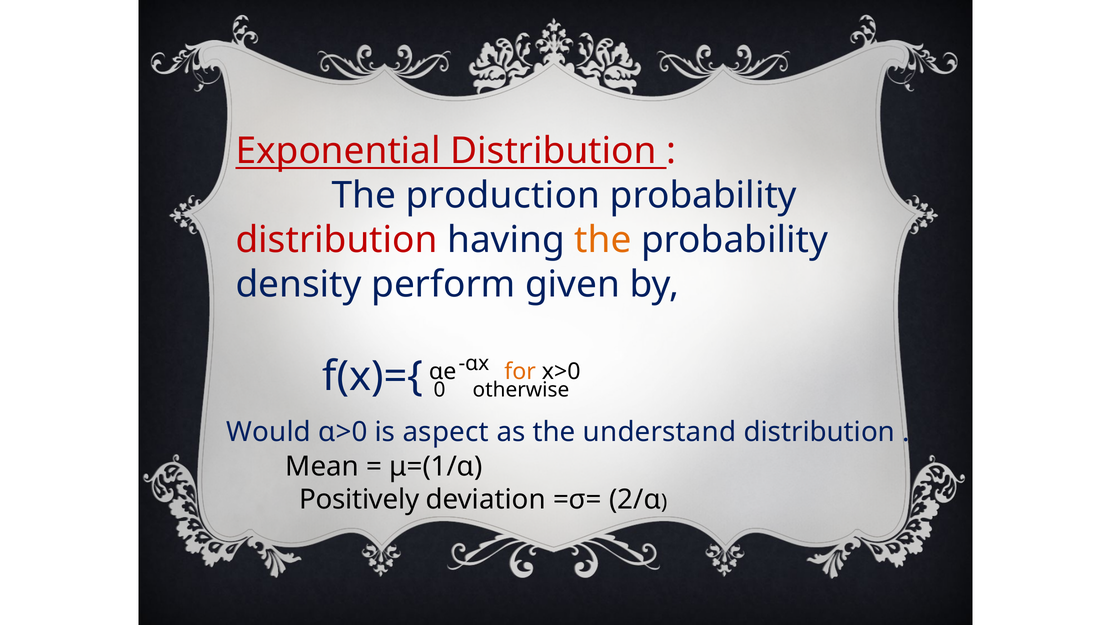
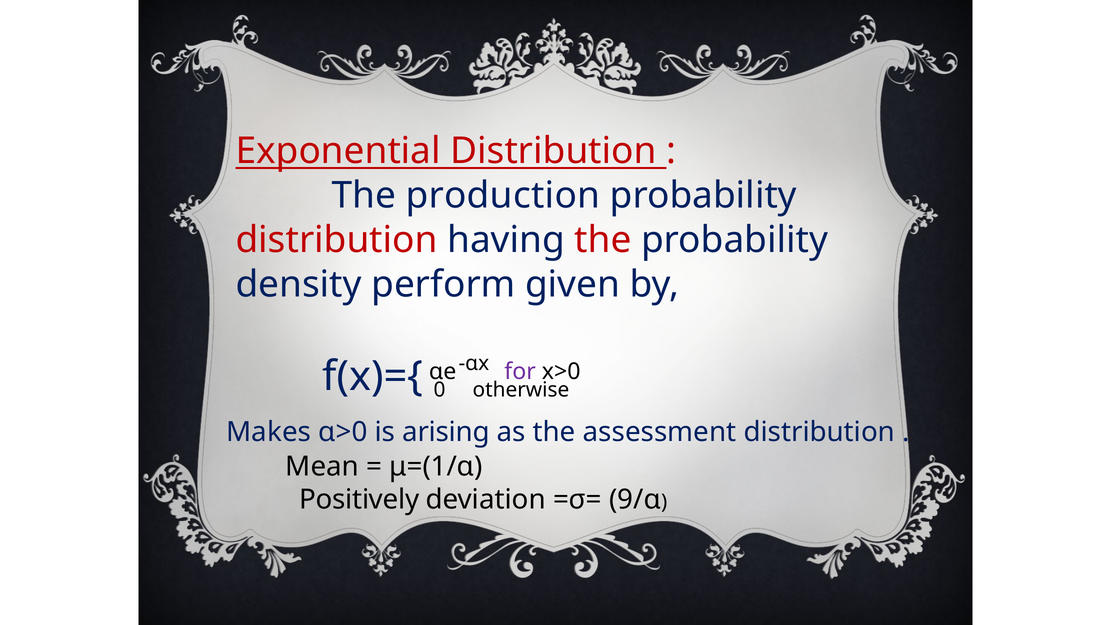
the at (603, 240) colour: orange -> red
for colour: orange -> purple
Would: Would -> Makes
aspect: aspect -> arising
understand: understand -> assessment
2/α: 2/α -> 9/α
